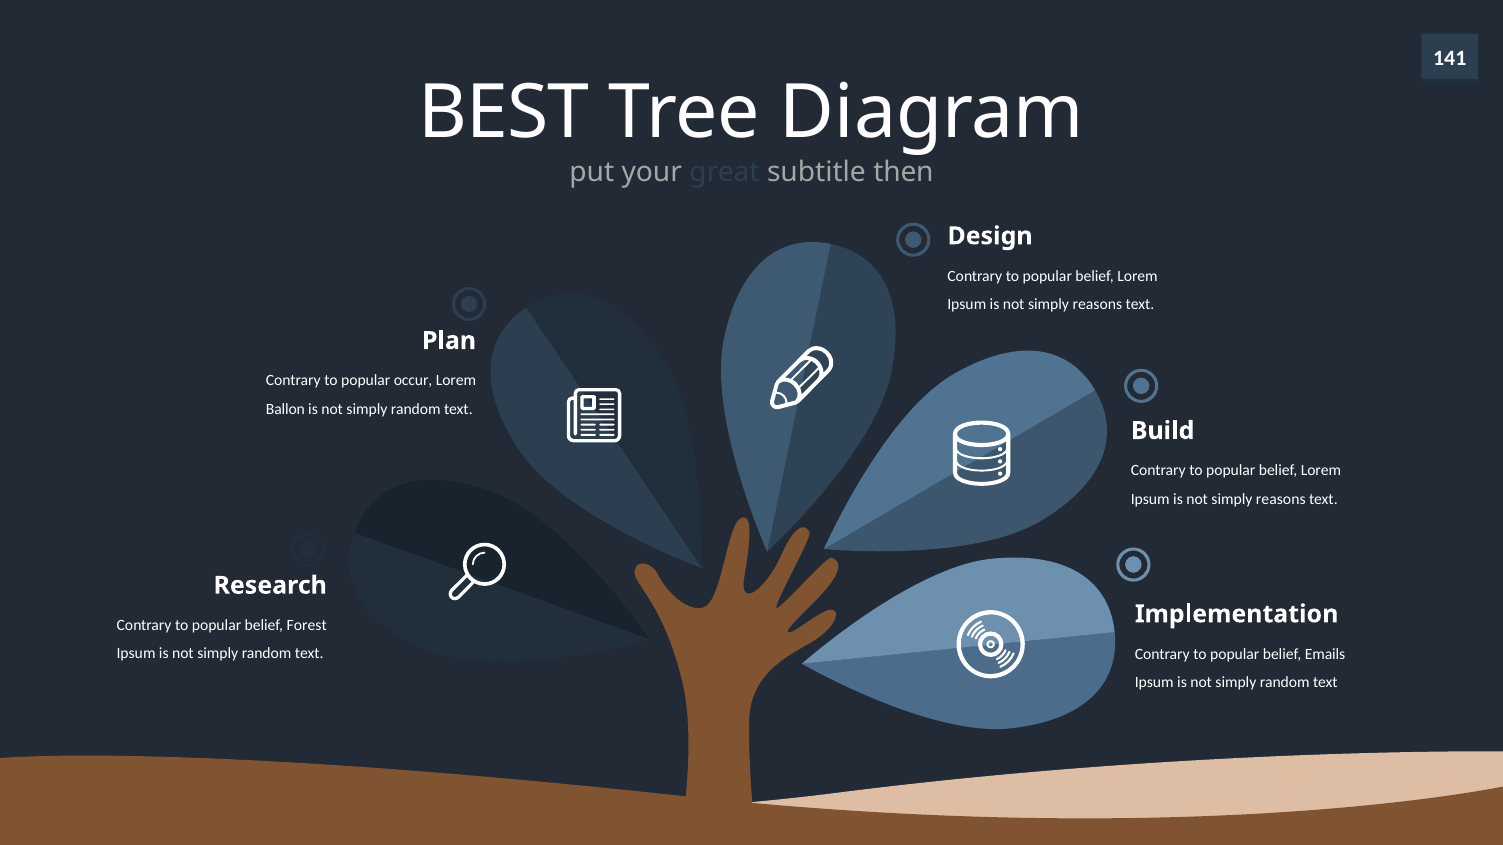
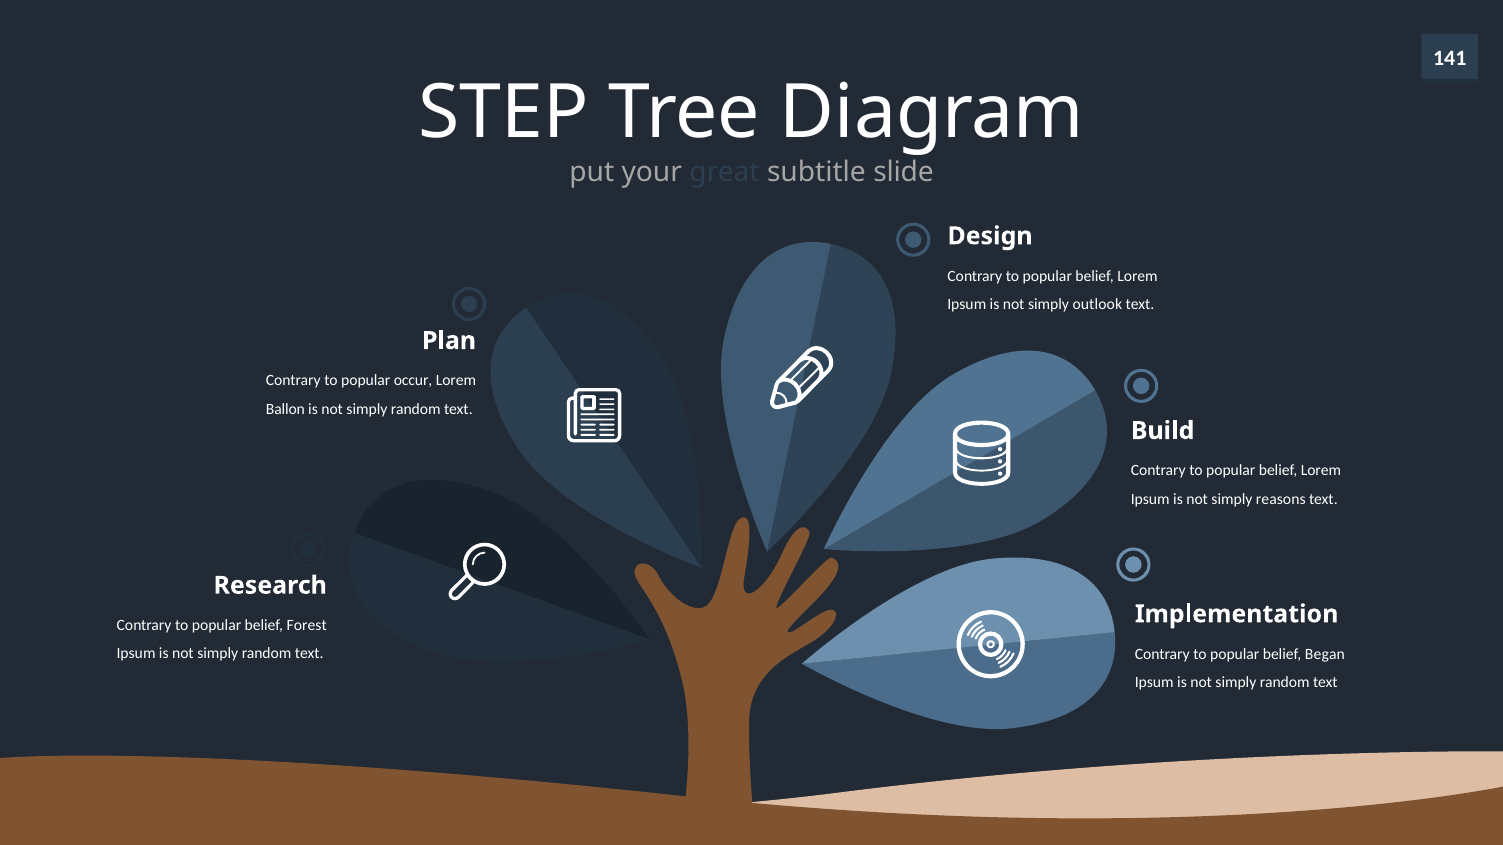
BEST: BEST -> STEP
then: then -> slide
reasons at (1097, 304): reasons -> outlook
Emails: Emails -> Began
